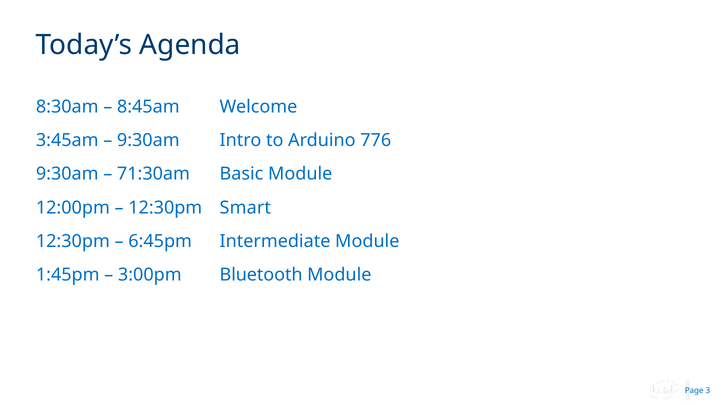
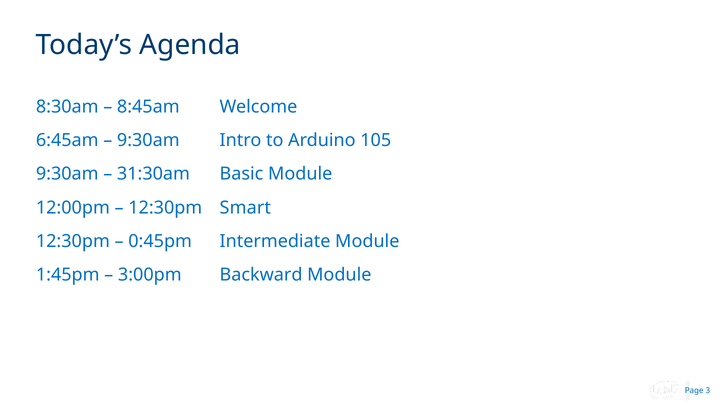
3:45am: 3:45am -> 6:45am
776: 776 -> 105
71:30am: 71:30am -> 31:30am
6:45pm: 6:45pm -> 0:45pm
Bluetooth: Bluetooth -> Backward
